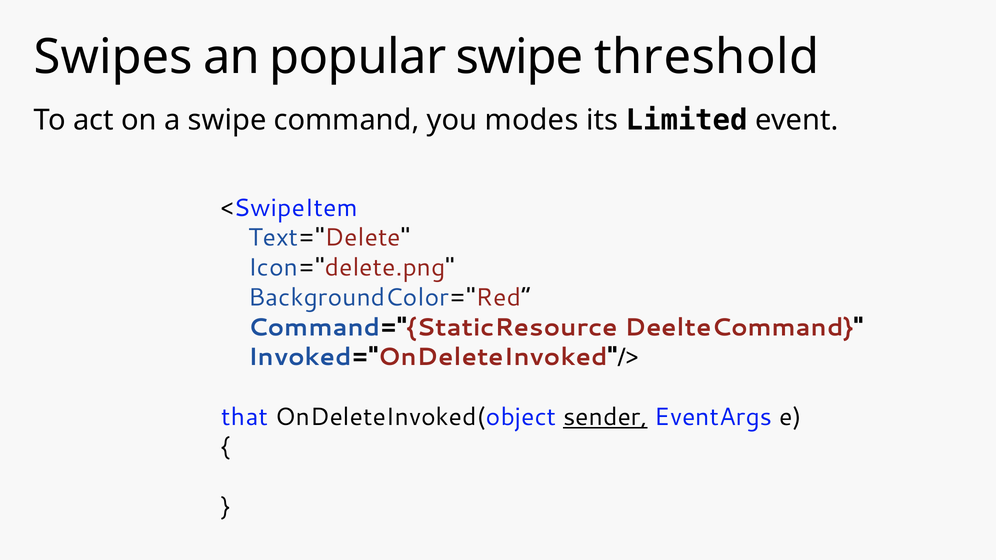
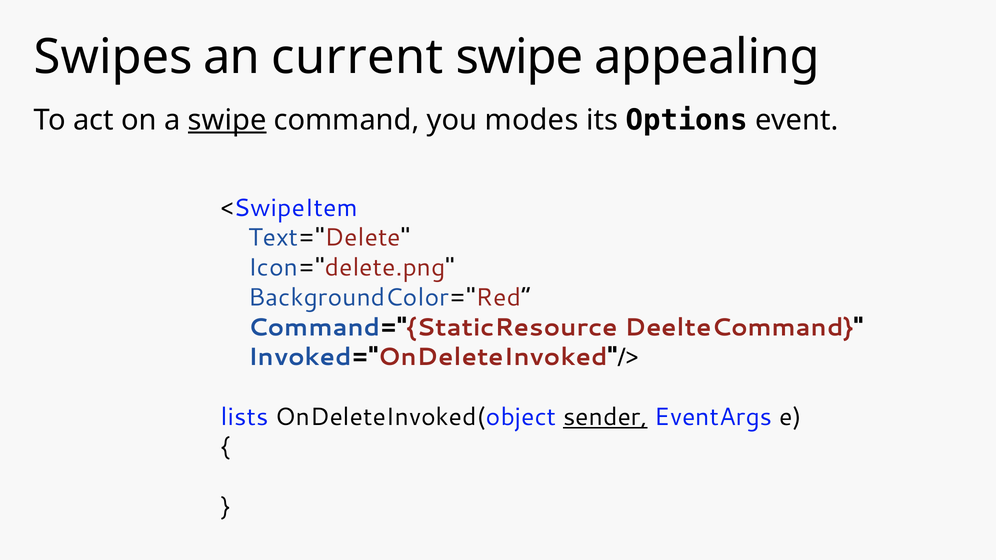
popular: popular -> current
threshold: threshold -> appealing
swipe at (227, 120) underline: none -> present
Limited: Limited -> Options
that: that -> lists
